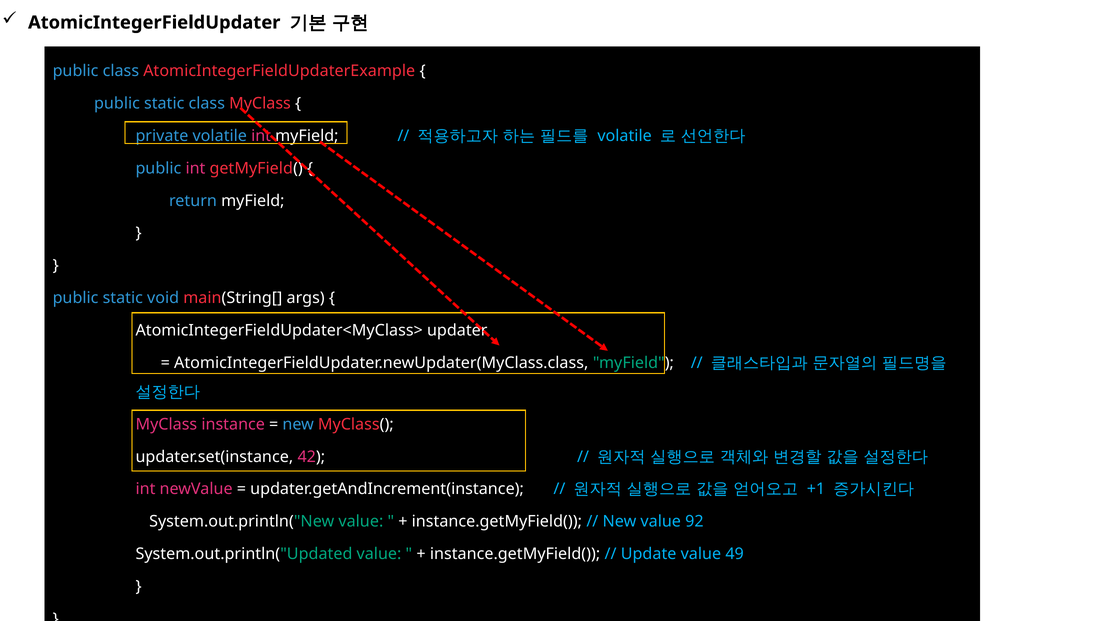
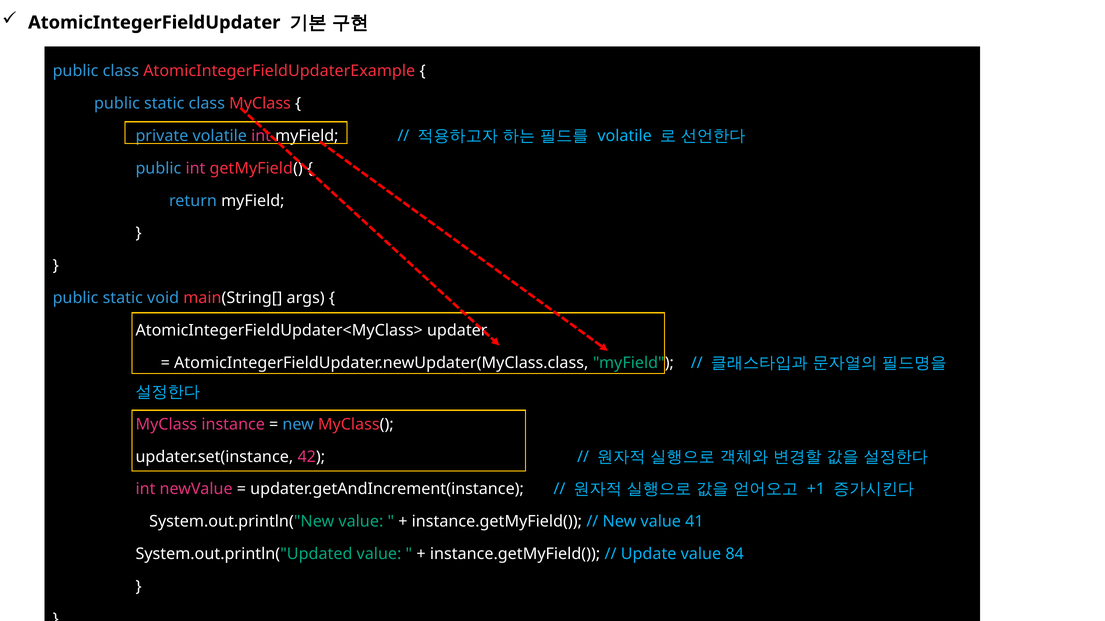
92: 92 -> 41
49: 49 -> 84
